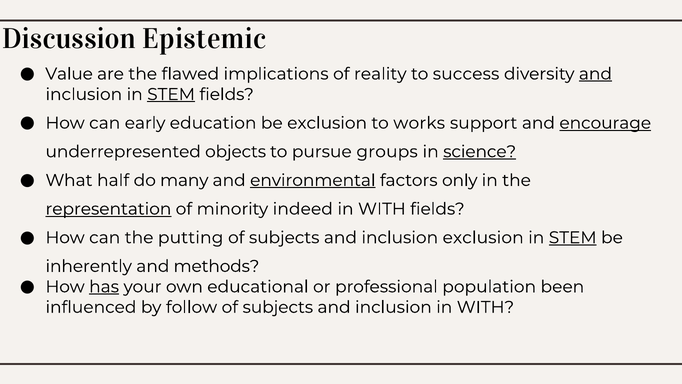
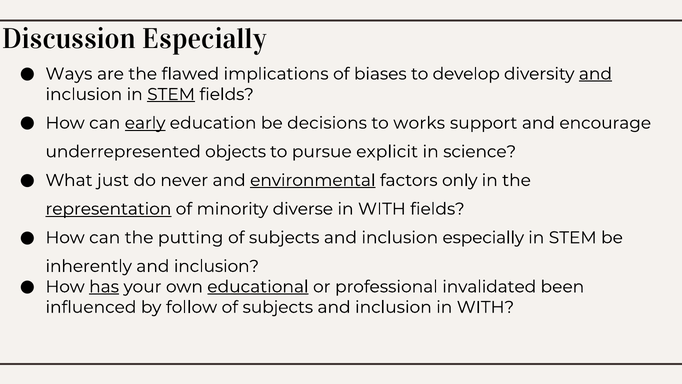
Discussion Epistemic: Epistemic -> Especially
Value: Value -> Ways
reality: reality -> biases
success: success -> develop
early underline: none -> present
be exclusion: exclusion -> decisions
encourage underline: present -> none
groups: groups -> explicit
science underline: present -> none
half: half -> just
many: many -> never
indeed: indeed -> diverse
inclusion exclusion: exclusion -> especially
STEM at (573, 237) underline: present -> none
methods at (216, 266): methods -> inclusion
educational underline: none -> present
population: population -> invalidated
